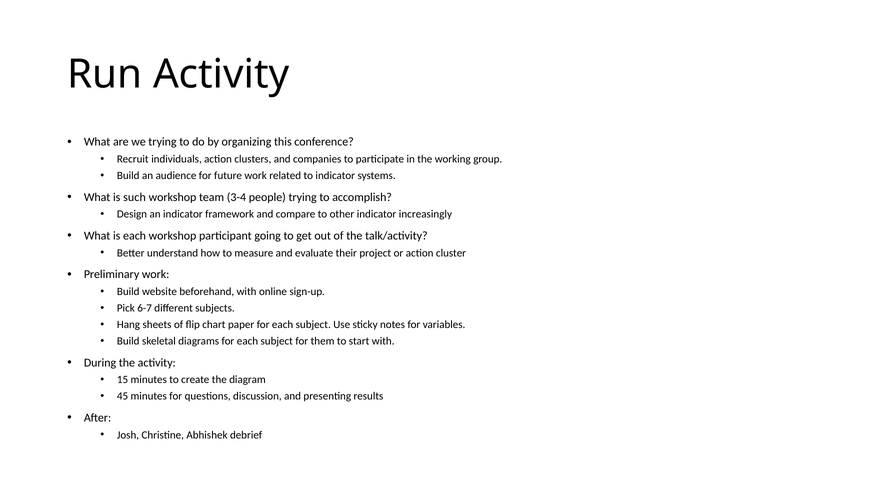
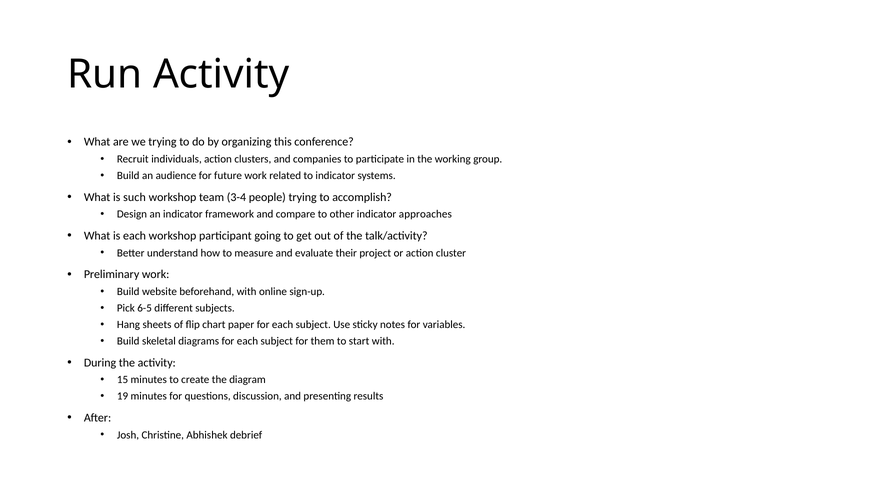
increasingly: increasingly -> approaches
6-7: 6-7 -> 6-5
45: 45 -> 19
